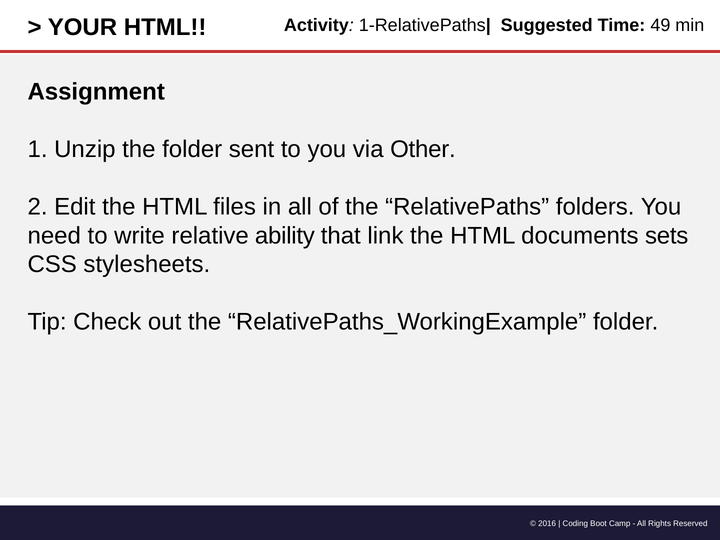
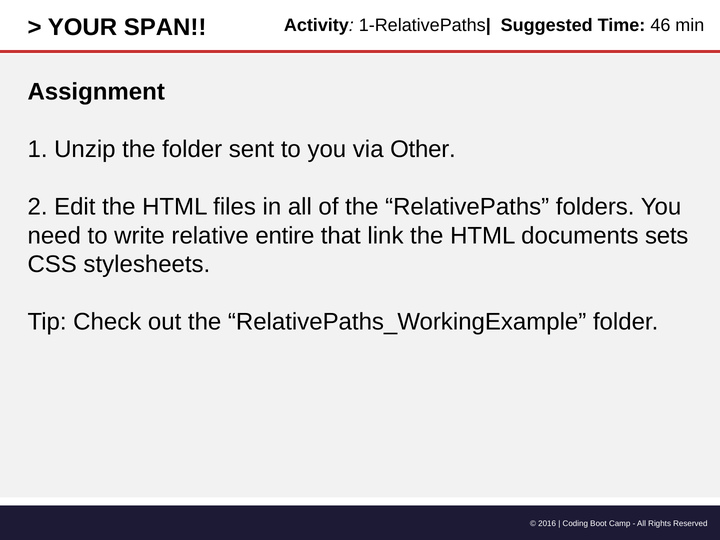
YOUR HTML: HTML -> SPAN
49: 49 -> 46
ability: ability -> entire
